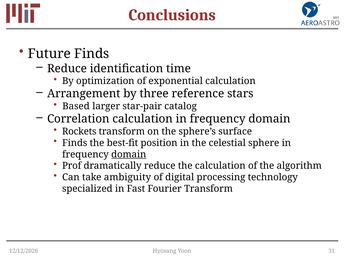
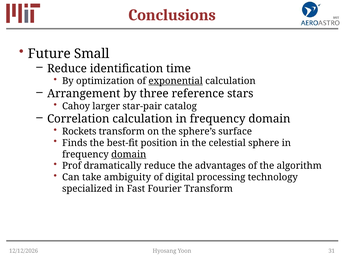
Future Finds: Finds -> Small
exponential underline: none -> present
Based: Based -> Cahoy
the calculation: calculation -> advantages
